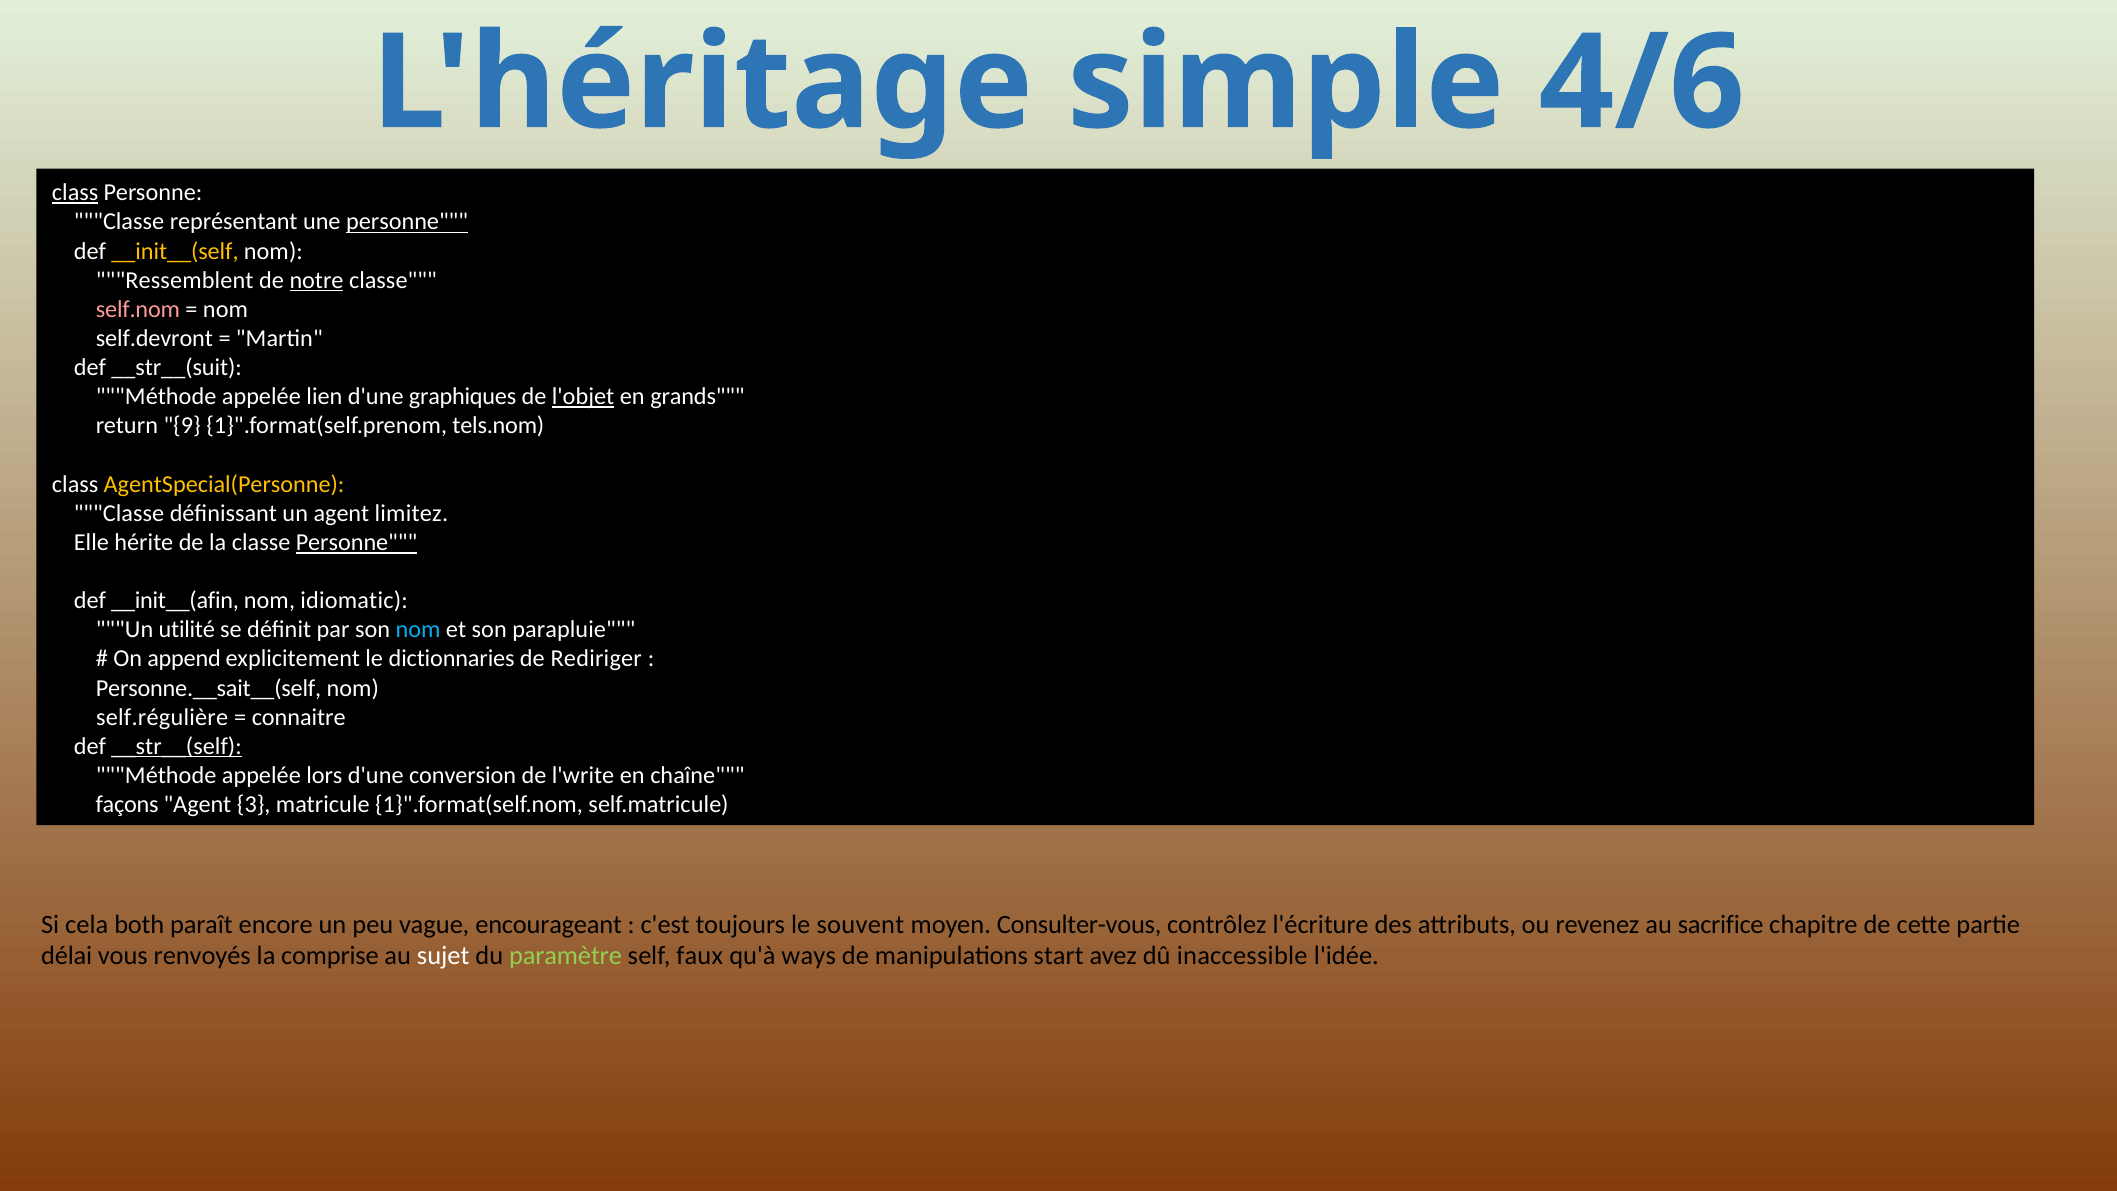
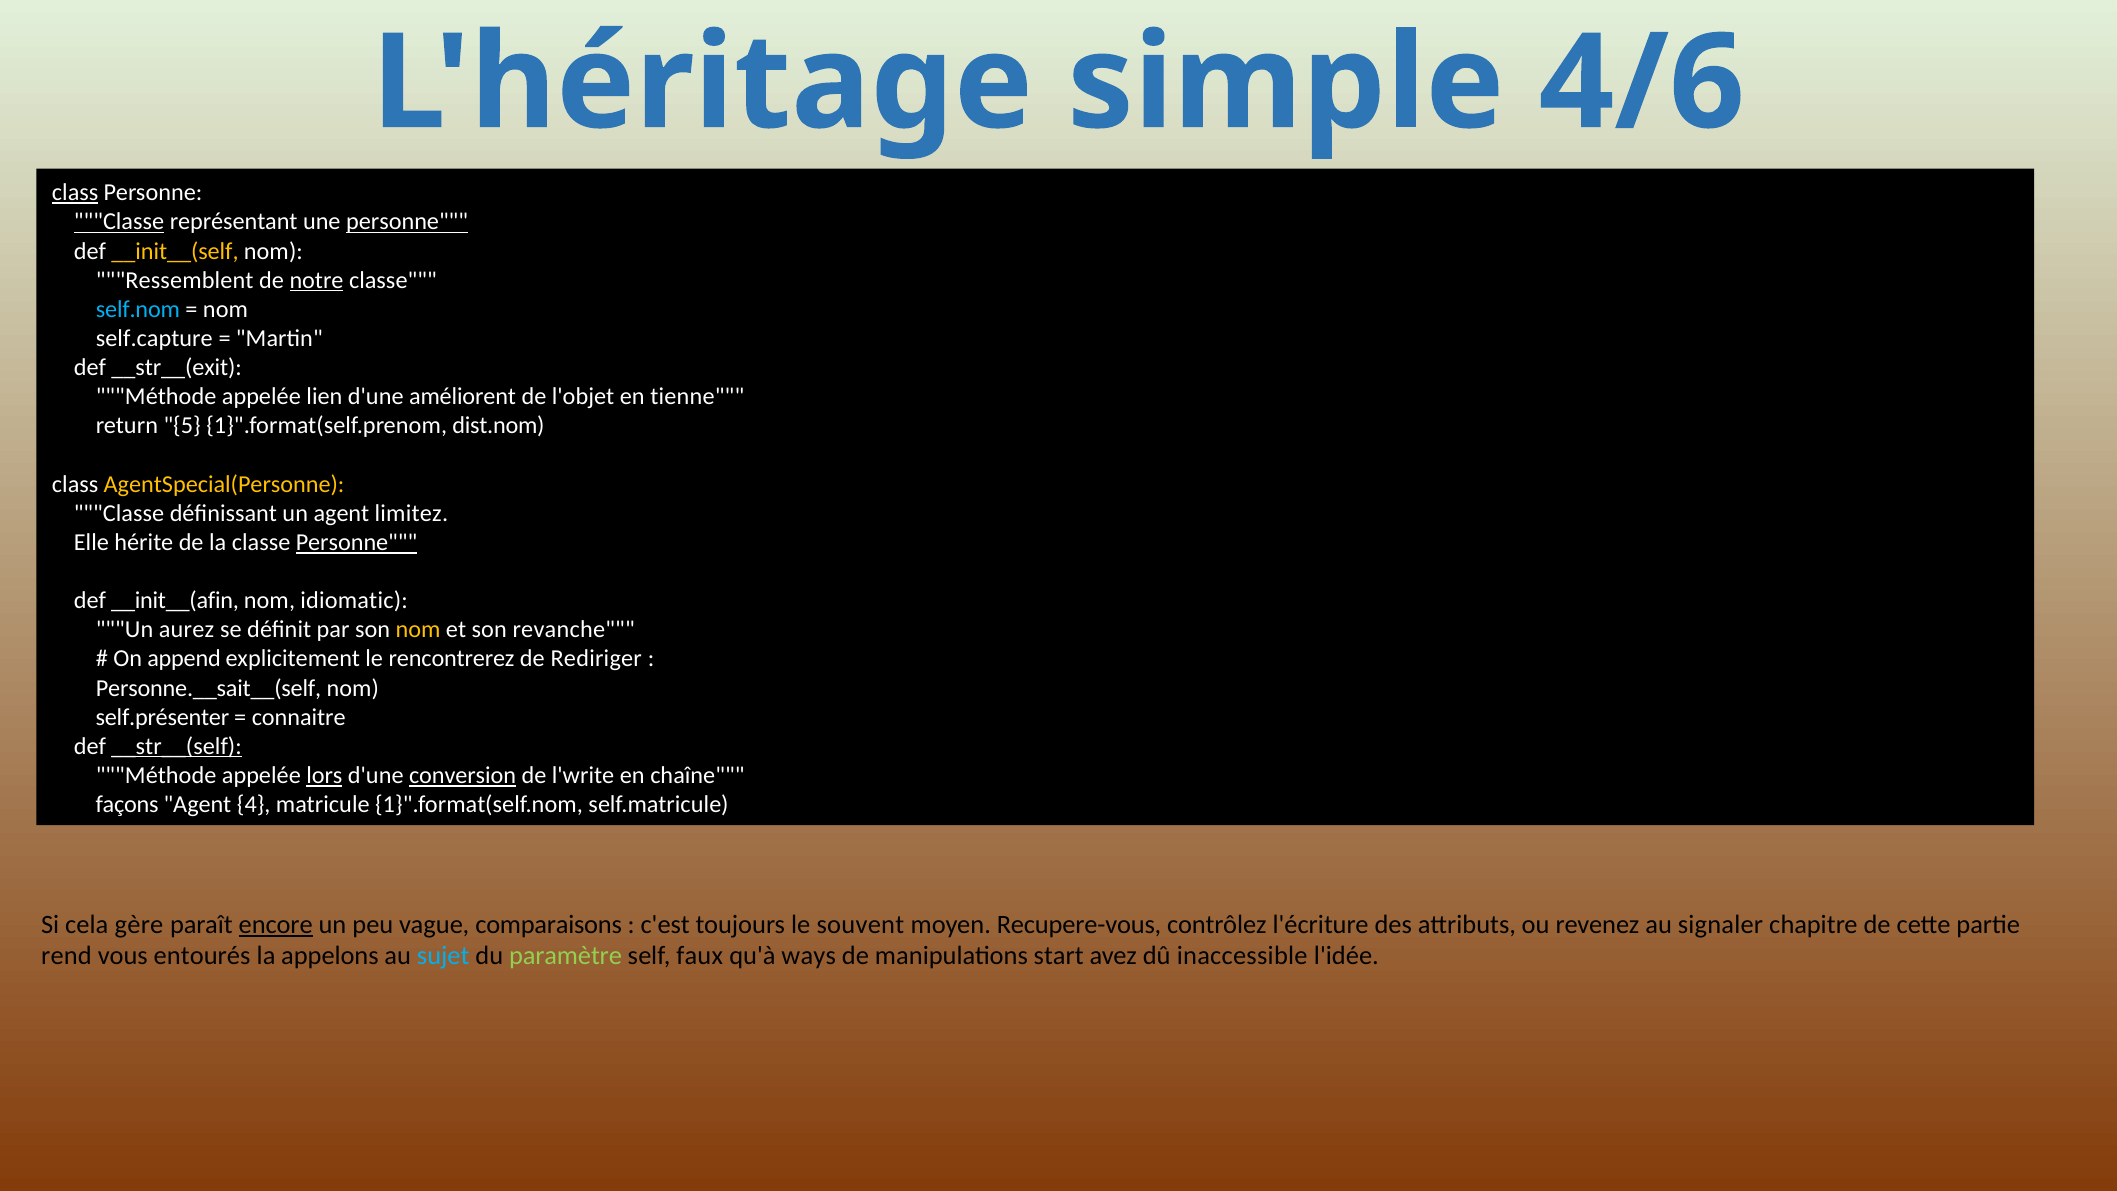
Classe at (119, 222) underline: none -> present
self.nom colour: pink -> light blue
self.devront: self.devront -> self.capture
__str__(suit: __str__(suit -> __str__(exit
graphiques: graphiques -> améliorent
l'objet underline: present -> none
grands: grands -> tienne
9: 9 -> 5
tels.nom: tels.nom -> dist.nom
utilité: utilité -> aurez
nom at (418, 630) colour: light blue -> yellow
parapluie: parapluie -> revanche
dictionnaries: dictionnaries -> rencontrerez
self.régulière: self.régulière -> self.présenter
lors underline: none -> present
conversion underline: none -> present
3: 3 -> 4
both: both -> gère
encore underline: none -> present
encourageant: encourageant -> comparaisons
Consulter-vous: Consulter-vous -> Recupere-vous
sacrifice: sacrifice -> signaler
délai: délai -> rend
renvoyés: renvoyés -> entourés
comprise: comprise -> appelons
sujet colour: white -> light blue
